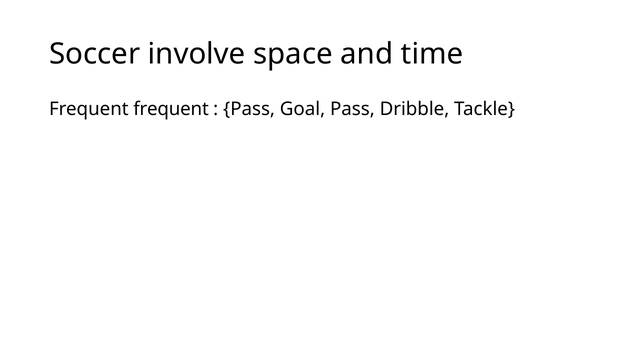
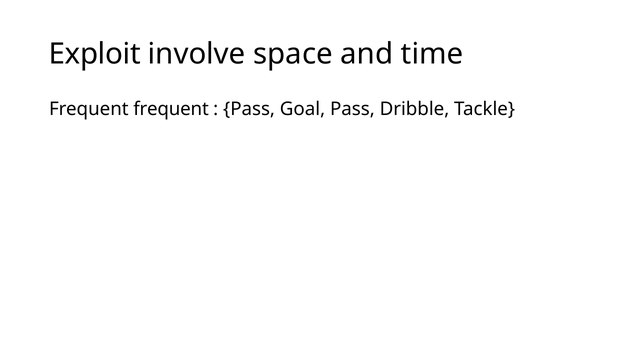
Soccer: Soccer -> Exploit
